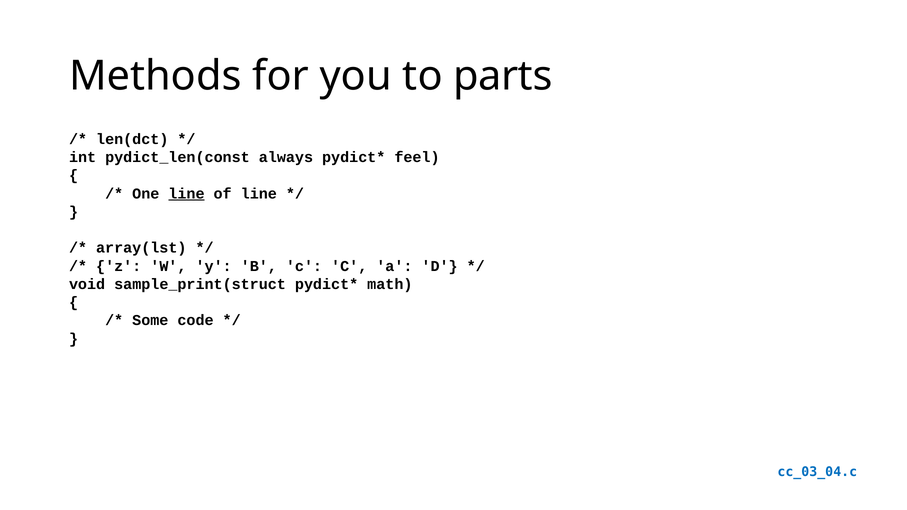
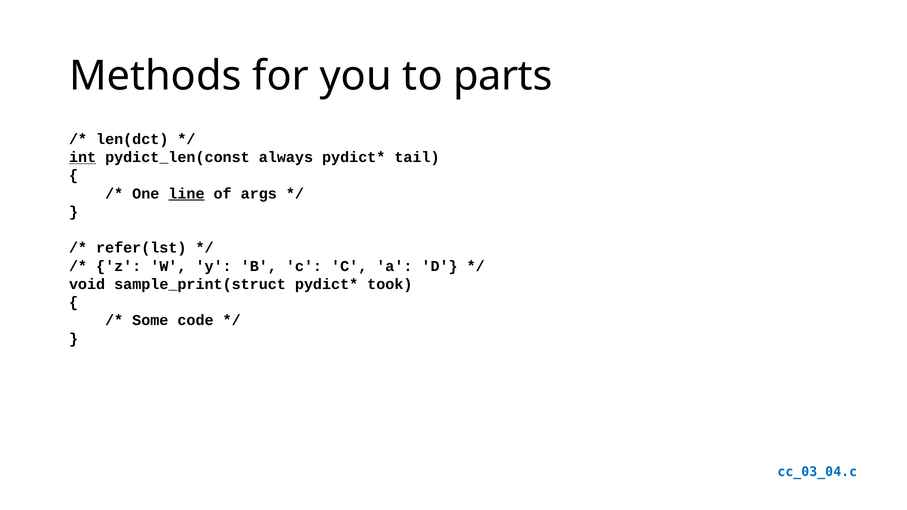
int underline: none -> present
feel: feel -> tail
of line: line -> args
array(lst: array(lst -> refer(lst
math: math -> took
